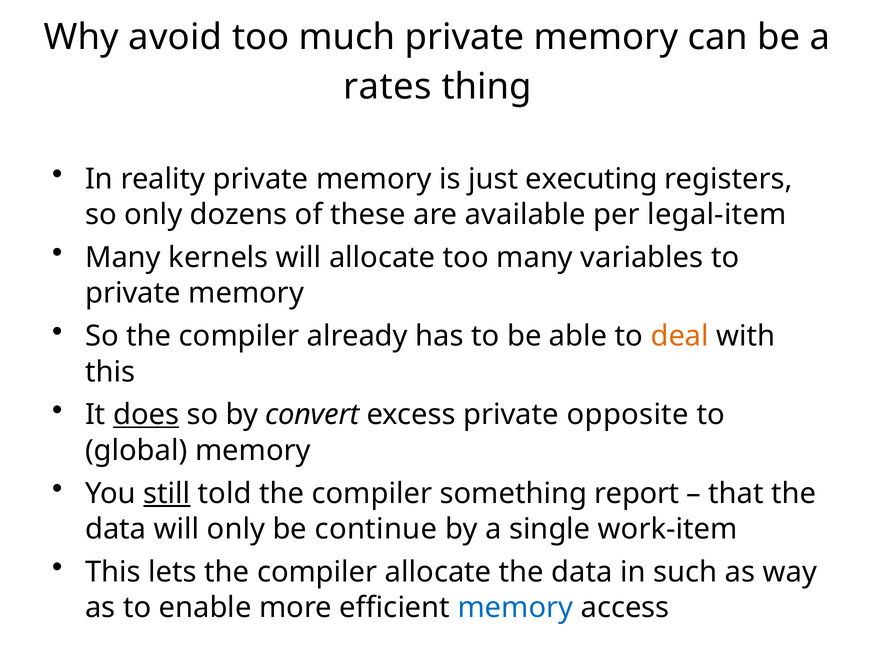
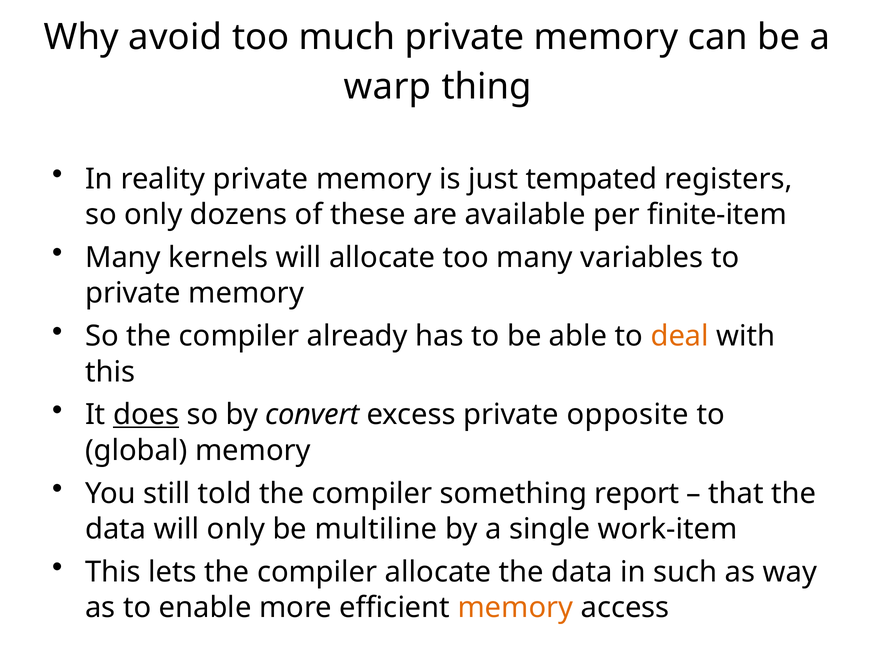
rates: rates -> warp
executing: executing -> tempated
legal-item: legal-item -> finite-item
still underline: present -> none
continue: continue -> multiline
memory at (515, 608) colour: blue -> orange
